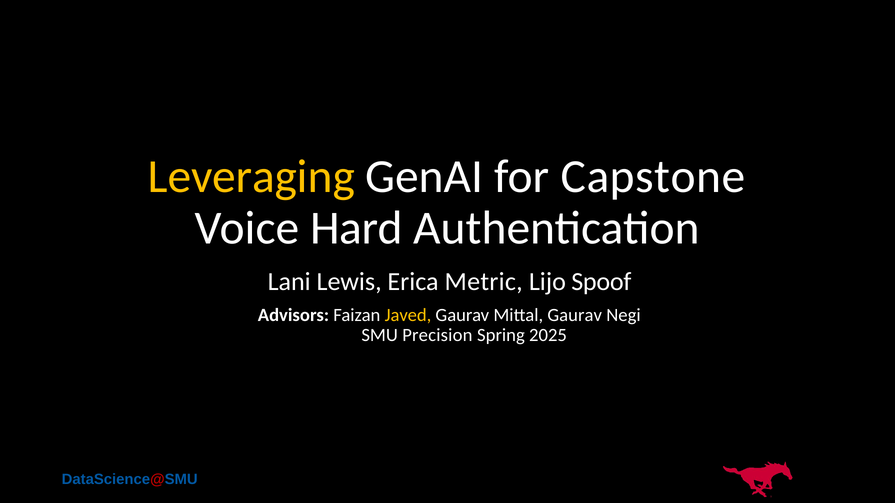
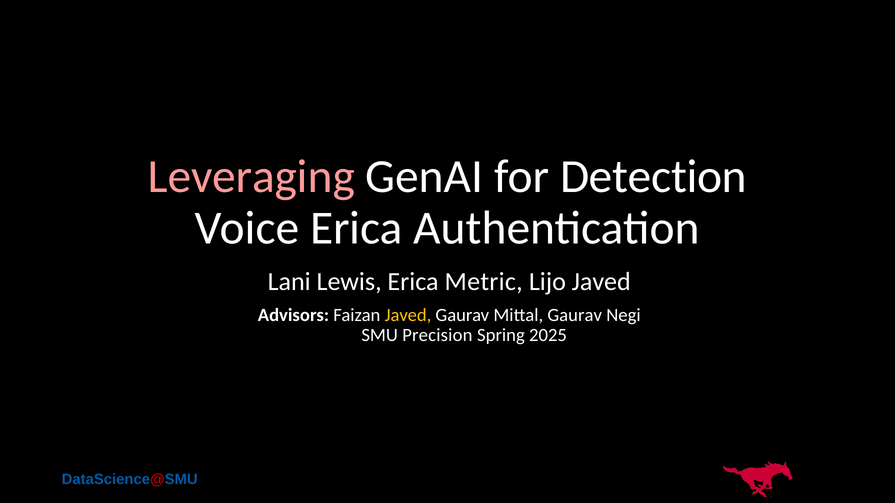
Leveraging colour: yellow -> pink
Capstone: Capstone -> Detection
Voice Hard: Hard -> Erica
Lijo Spoof: Spoof -> Javed
